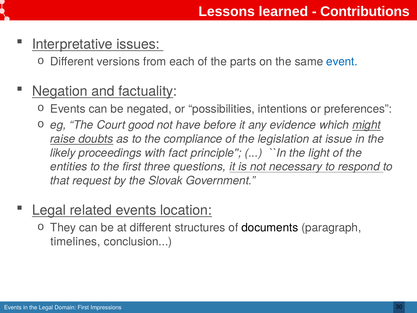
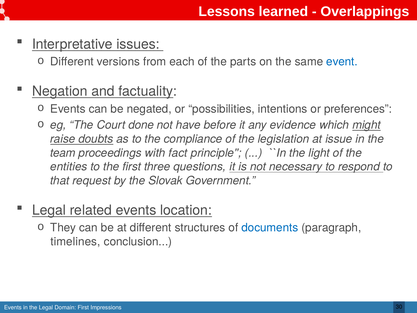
Contributions: Contributions -> Overlappings
good: good -> done
likely: likely -> team
documents colour: black -> blue
